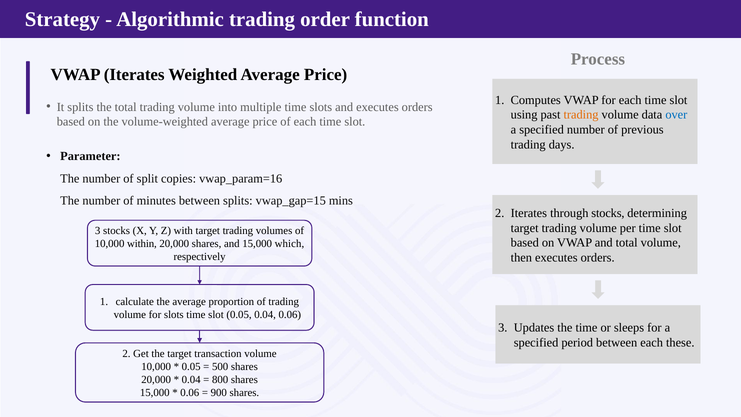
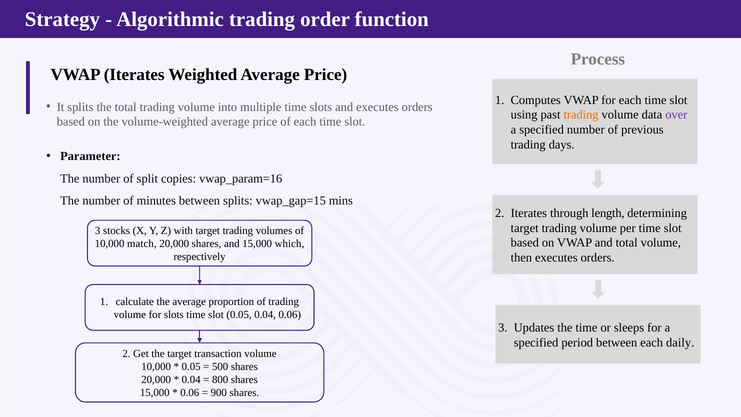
over colour: blue -> purple
through stocks: stocks -> length
within: within -> match
these: these -> daily
